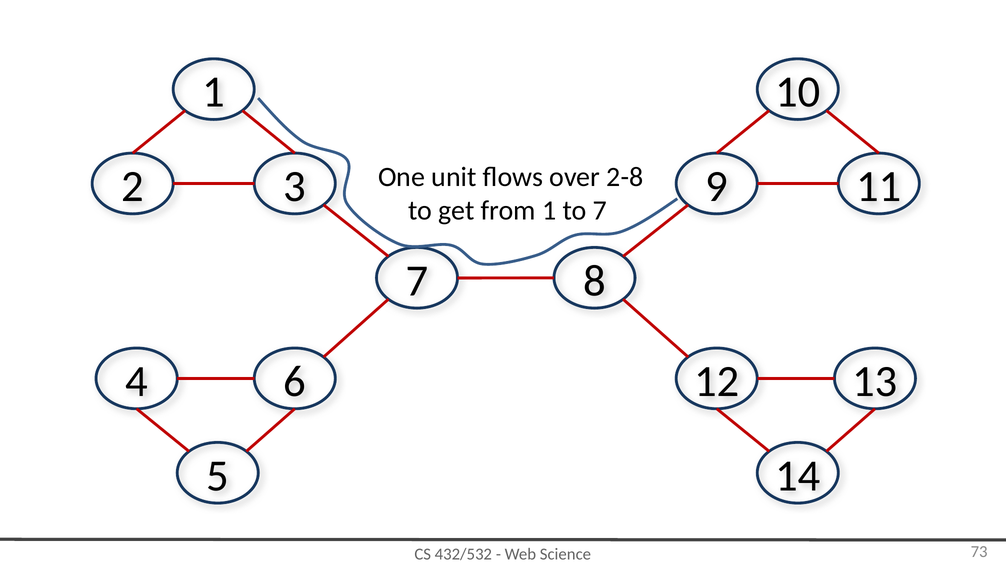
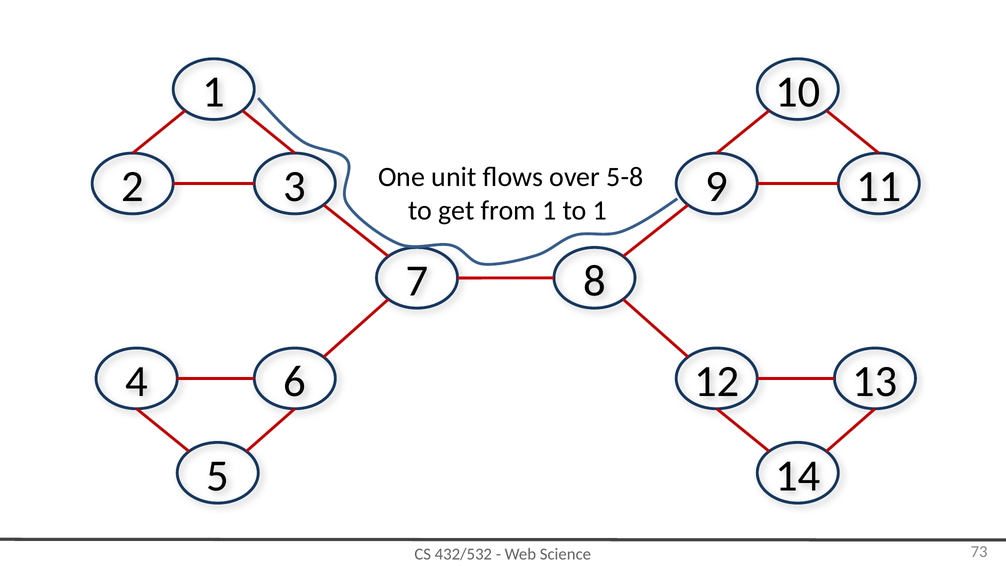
2-8: 2-8 -> 5-8
to 7: 7 -> 1
